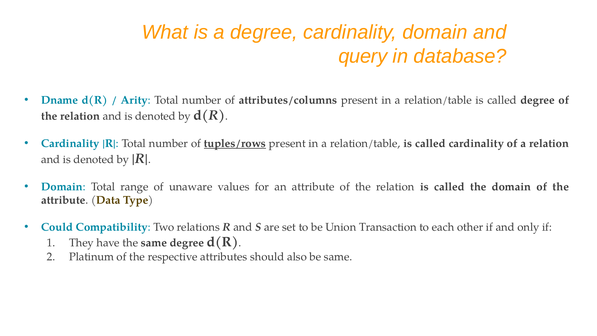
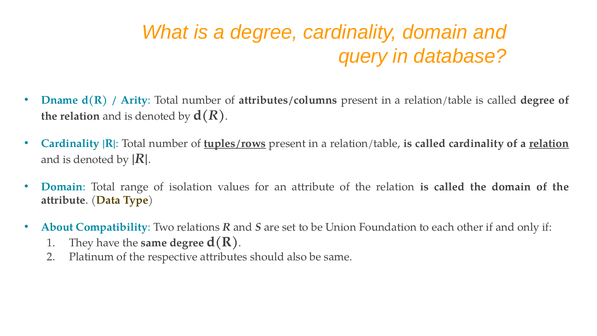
relation at (549, 143) underline: none -> present
unaware: unaware -> isolation
Could: Could -> About
Transaction: Transaction -> Foundation
